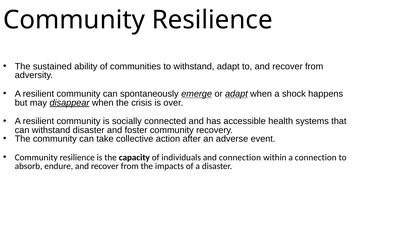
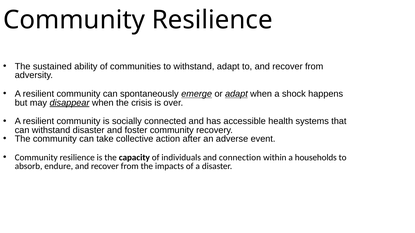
a connection: connection -> households
